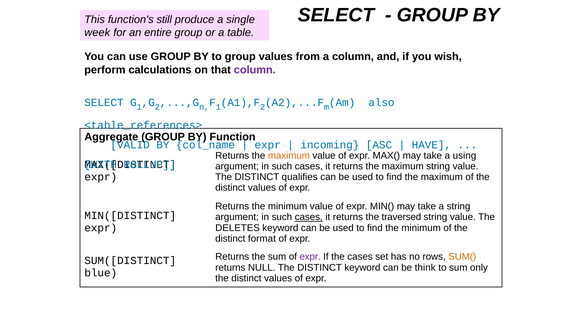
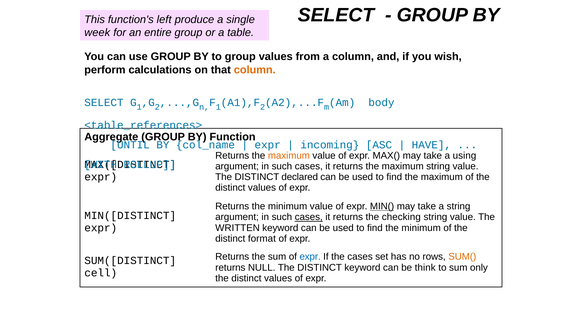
still: still -> left
column at (255, 70) colour: purple -> orange
also: also -> body
VALID: VALID -> UNTIL
qualifies: qualifies -> declared
MIN( underline: none -> present
traversed: traversed -> checking
DELETES: DELETES -> WRITTEN
expr at (310, 257) colour: purple -> blue
blue: blue -> cell
